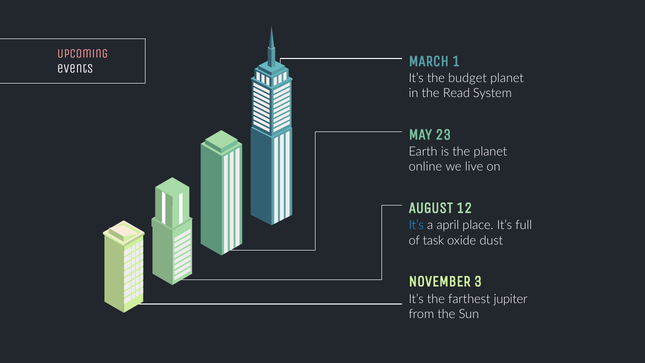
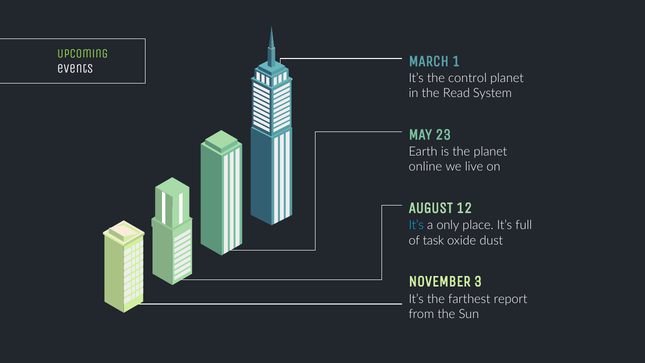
Upcoming colour: pink -> light green
budget: budget -> control
april: april -> only
jupiter: jupiter -> report
